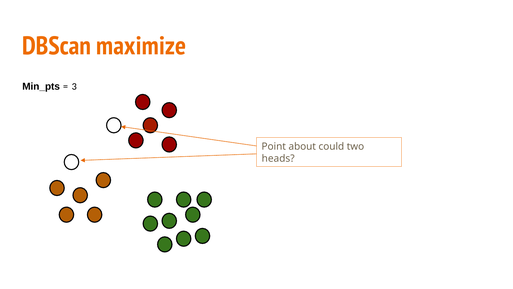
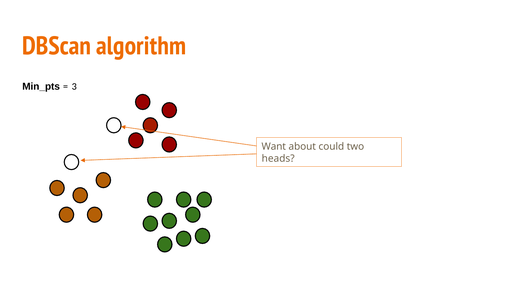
maximize: maximize -> algorithm
Point: Point -> Want
